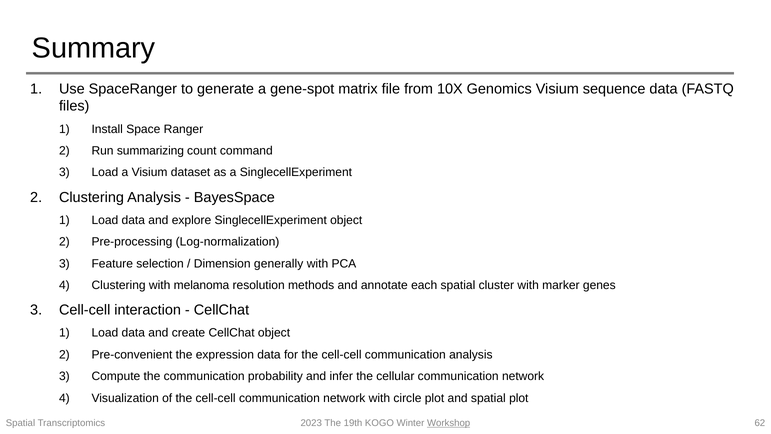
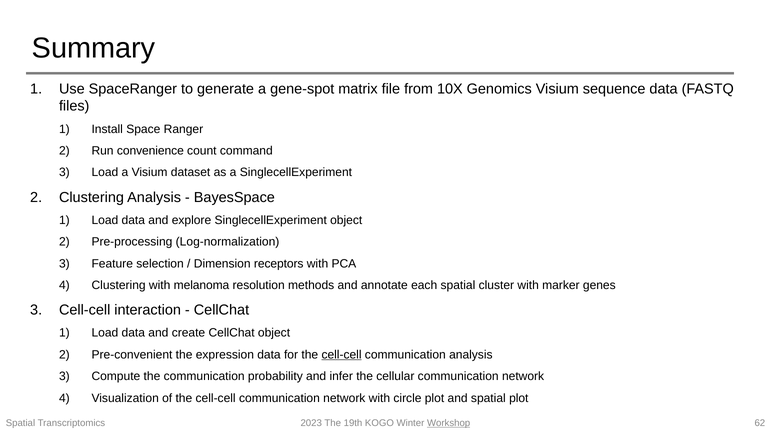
summarizing: summarizing -> convenience
generally: generally -> receptors
cell-cell at (342, 354) underline: none -> present
